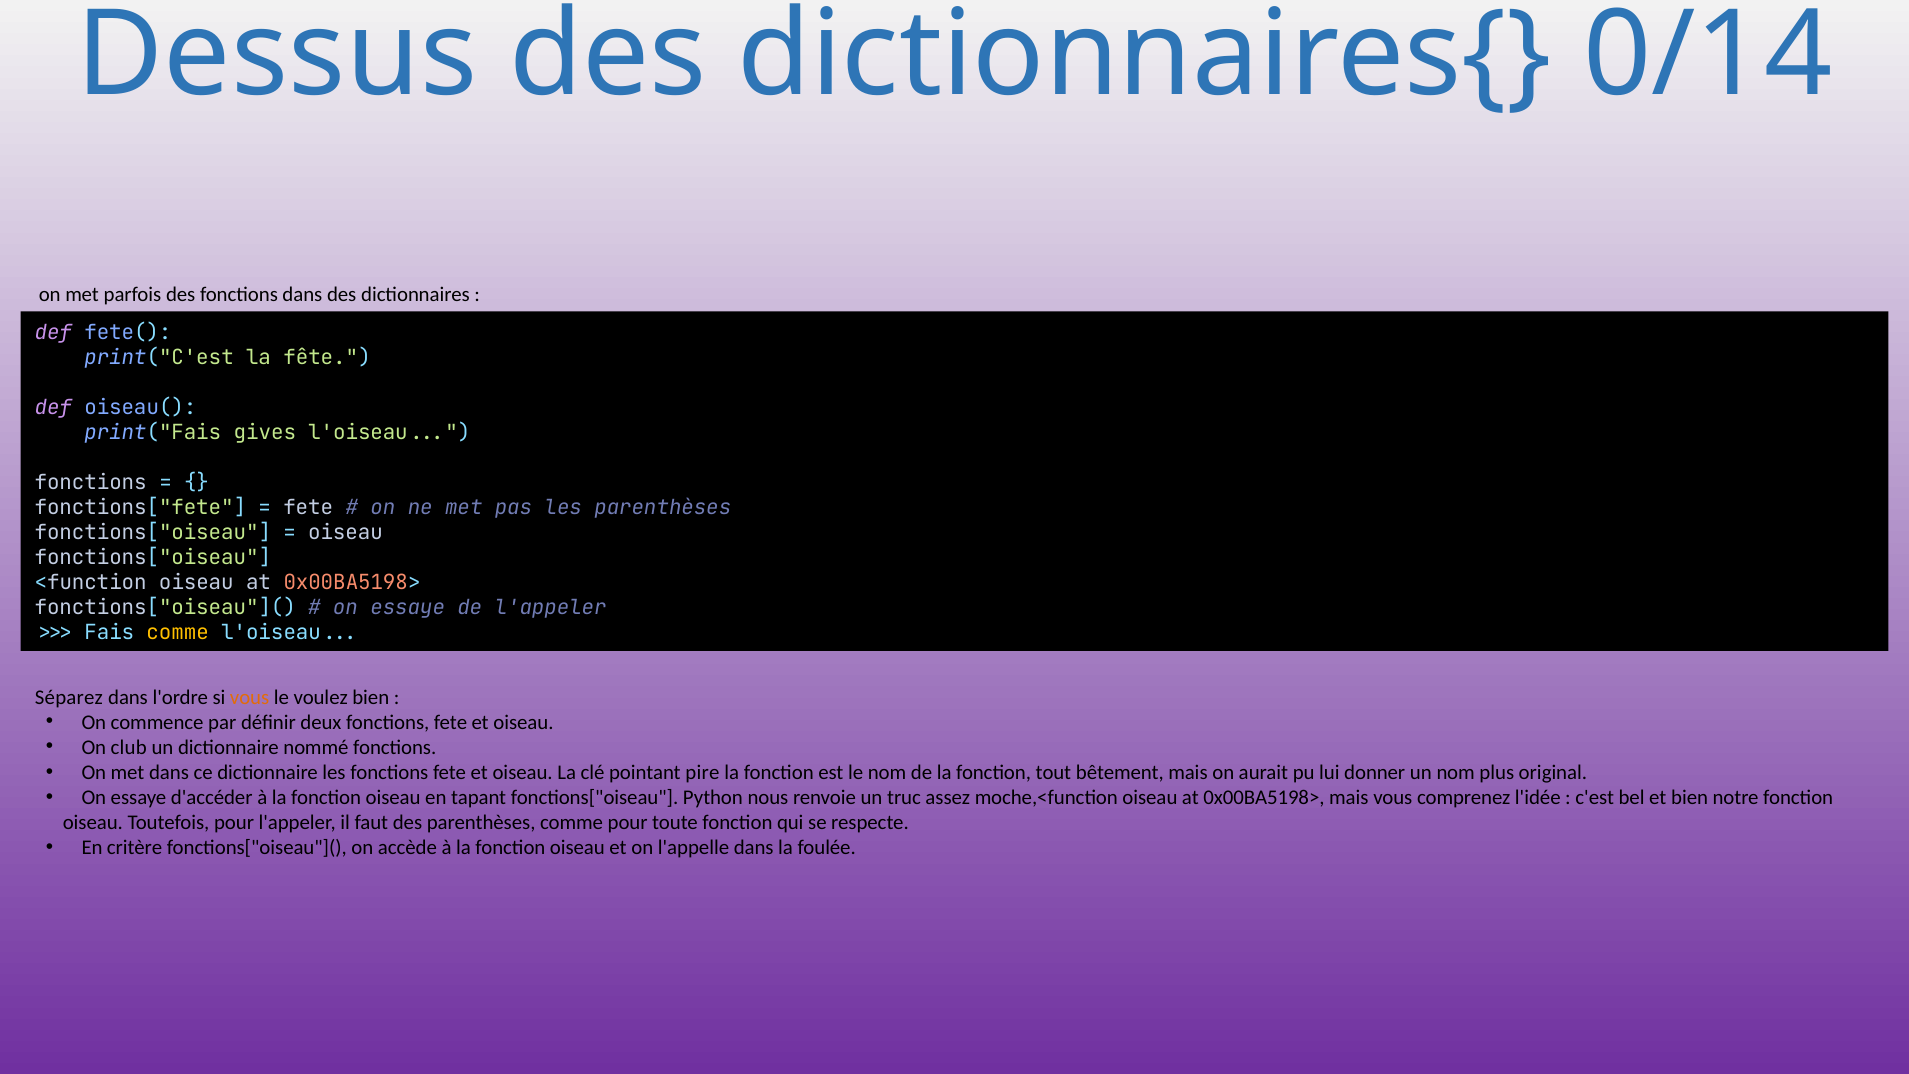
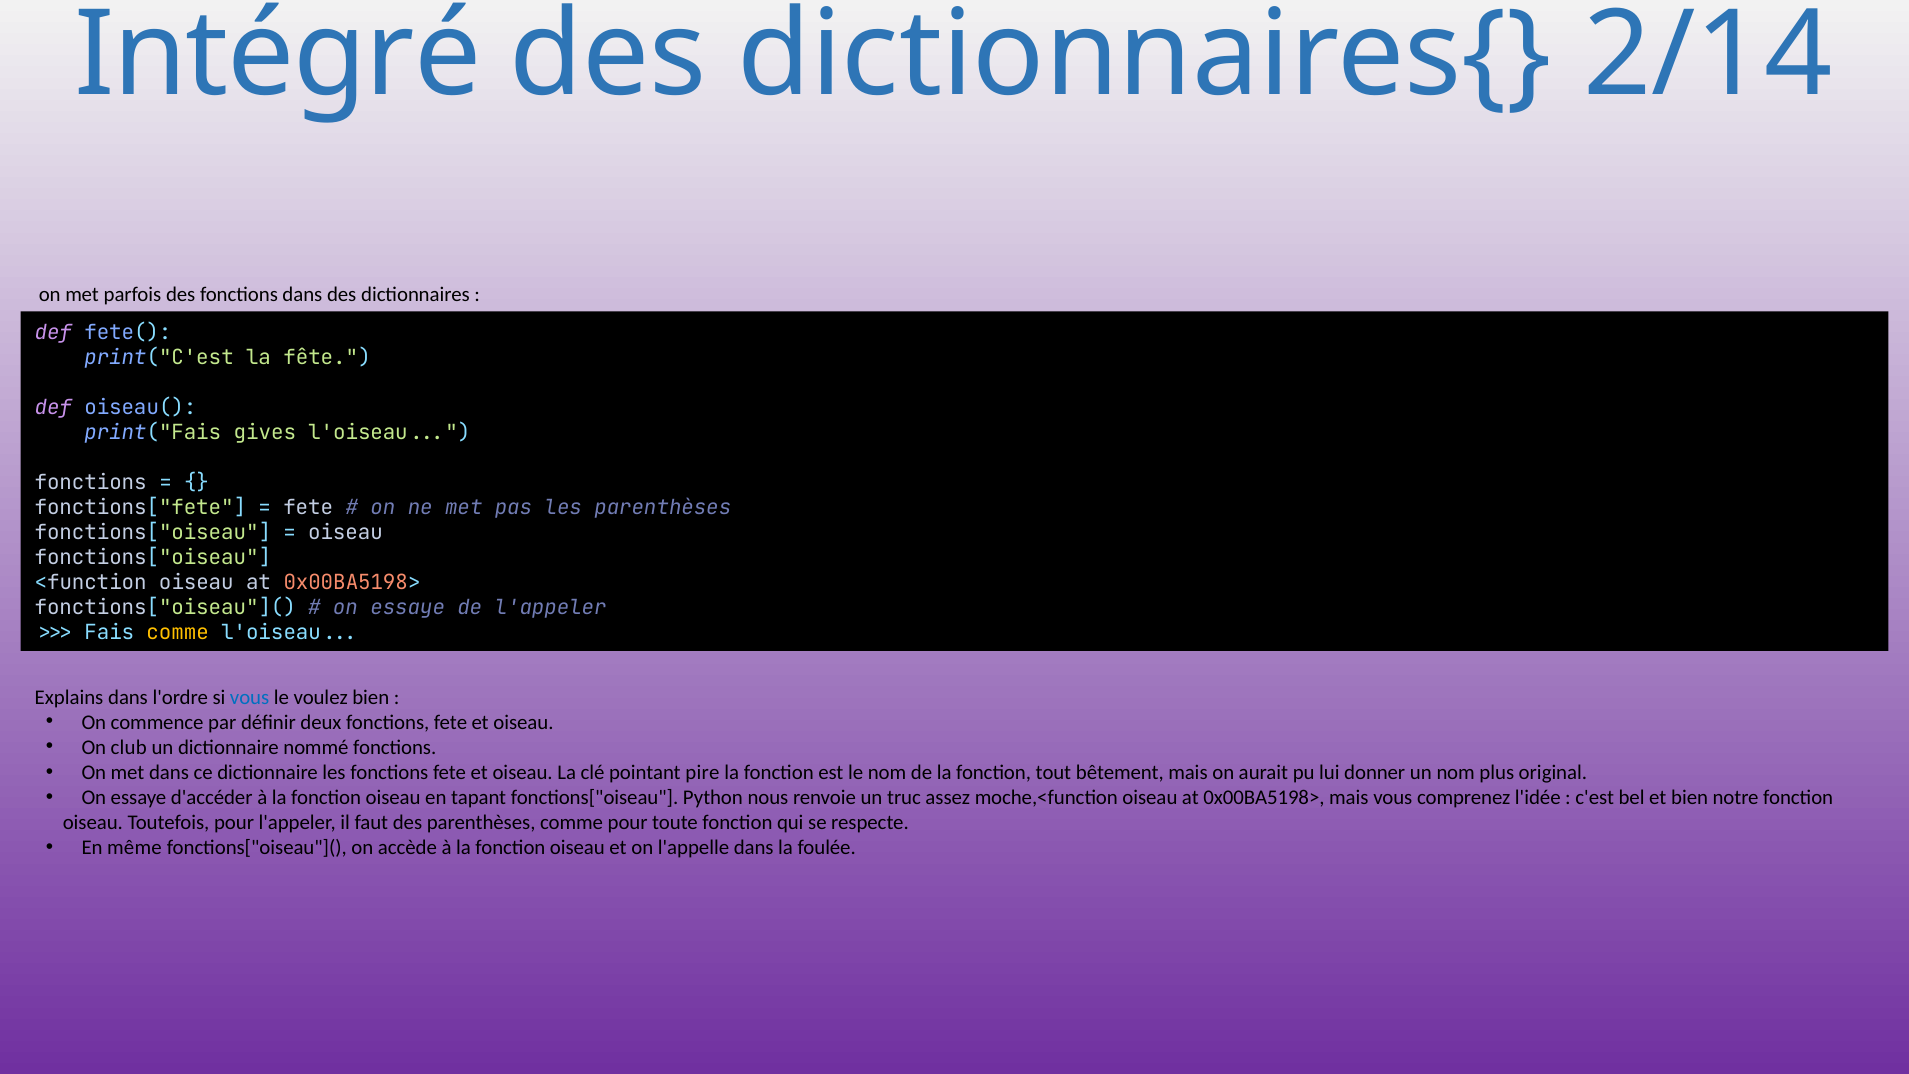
Dessus: Dessus -> Intégré
0/14: 0/14 -> 2/14
Séparez: Séparez -> Explains
vous at (250, 697) colour: orange -> blue
critère: critère -> même
